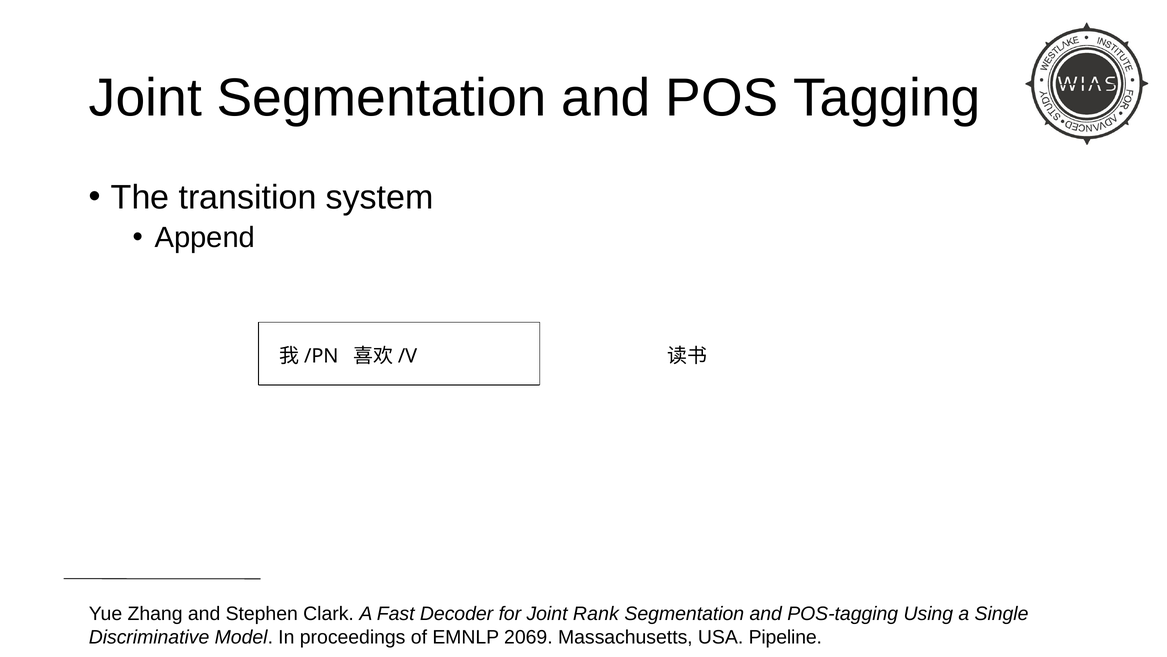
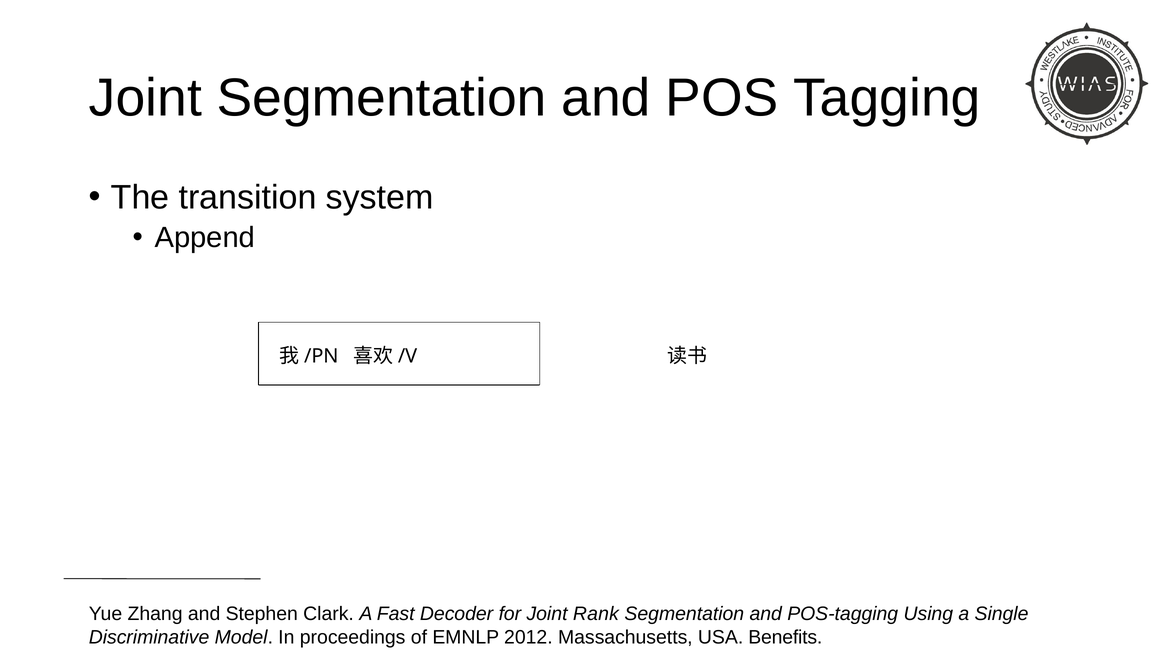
2069: 2069 -> 2012
Pipeline: Pipeline -> Benefits
